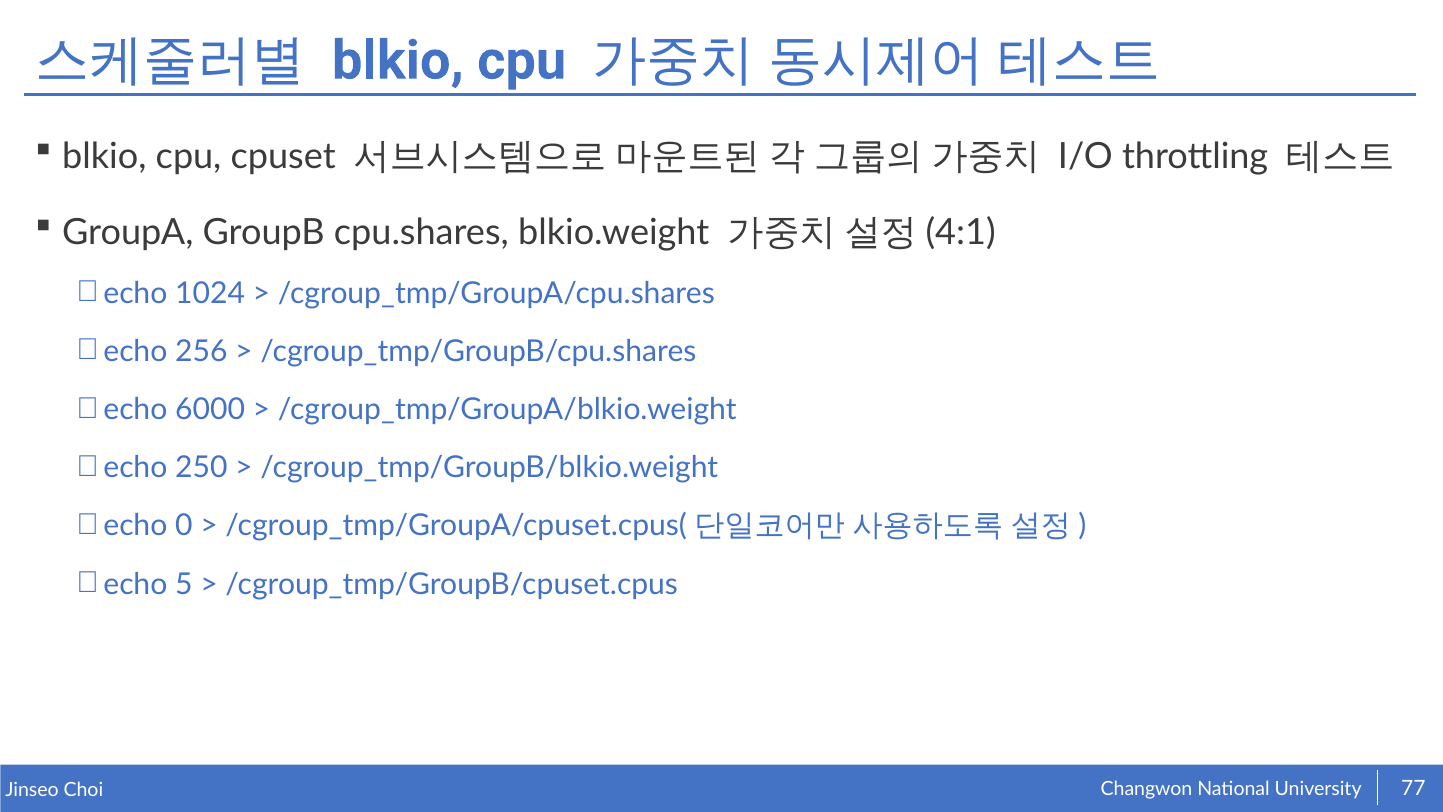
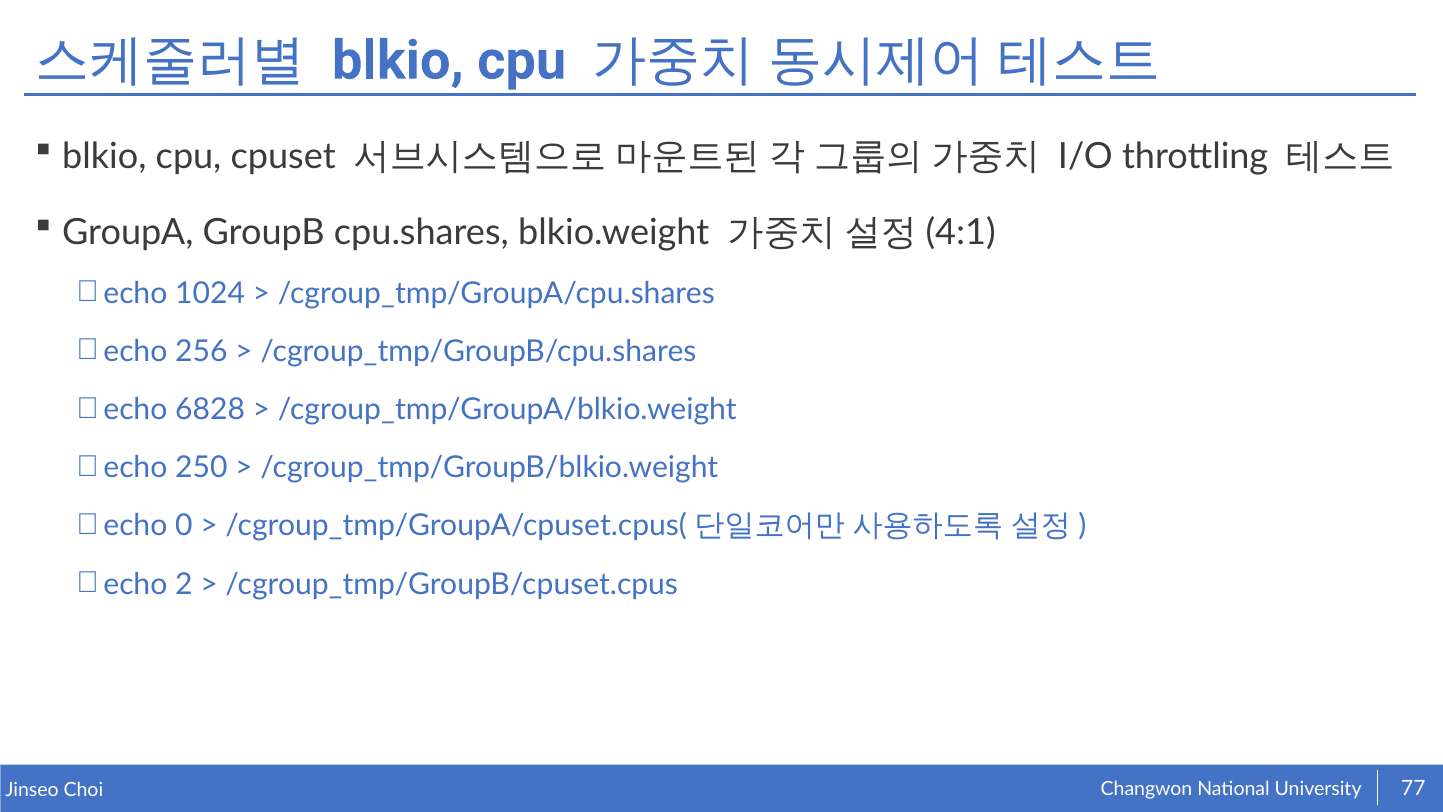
6000: 6000 -> 6828
5: 5 -> 2
